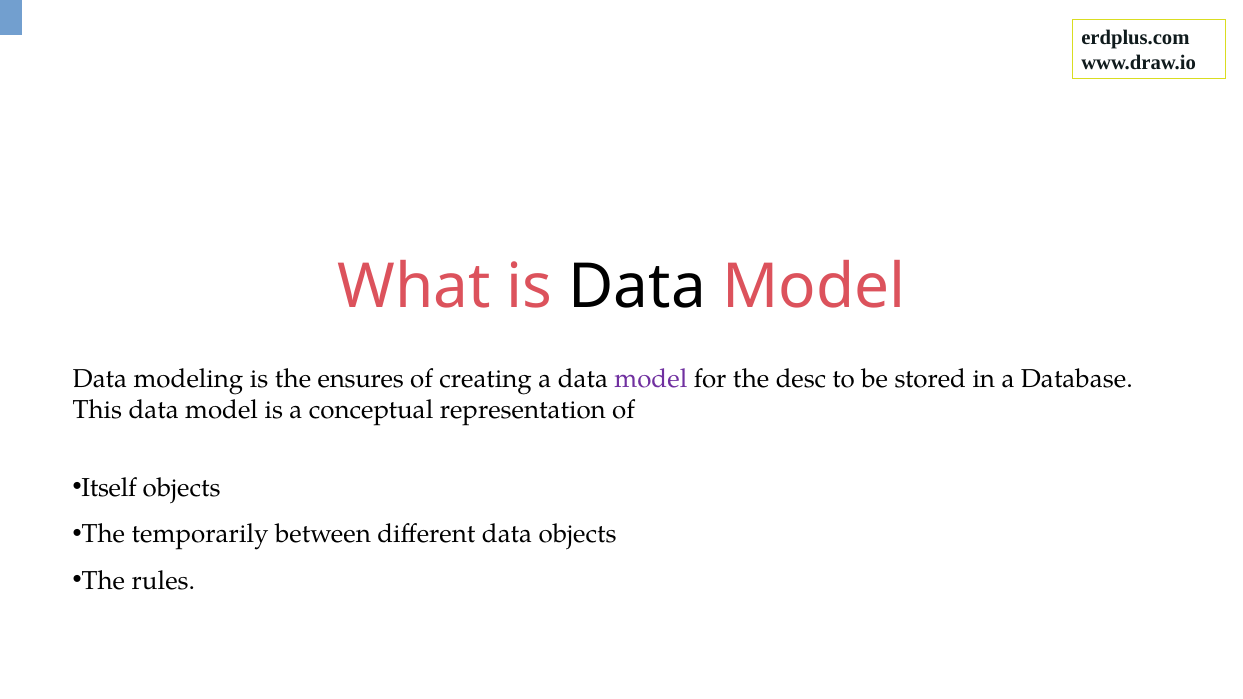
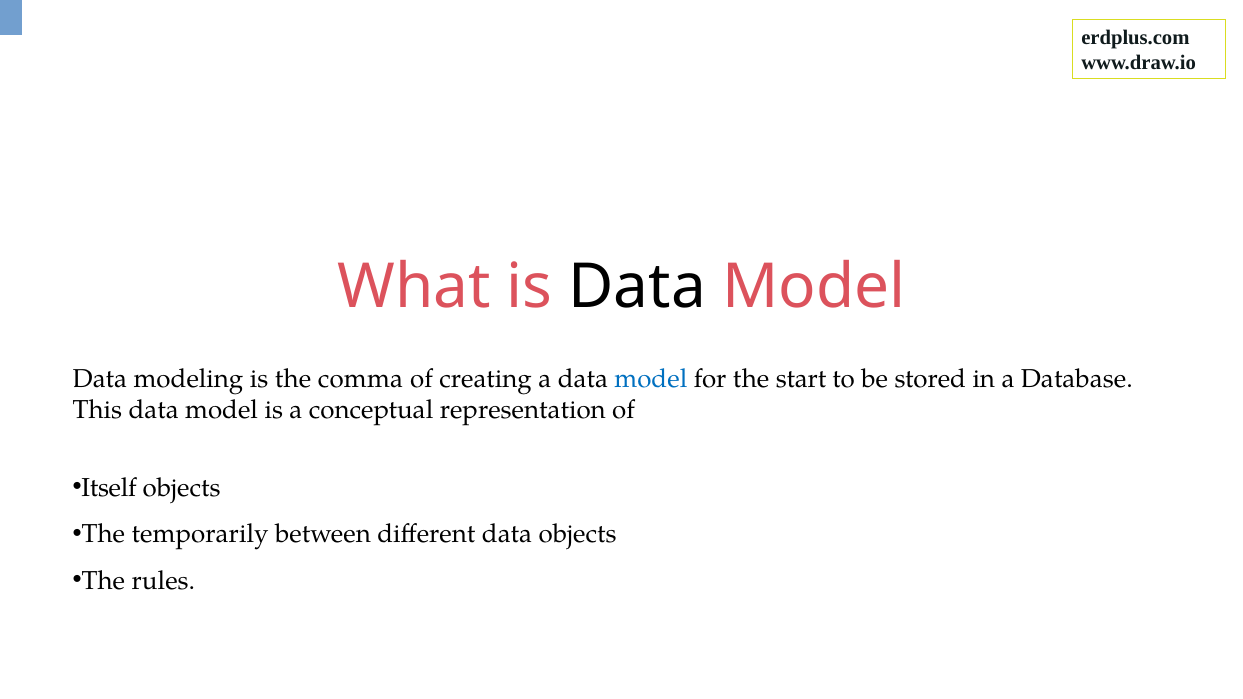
ensures: ensures -> comma
model at (651, 379) colour: purple -> blue
desc: desc -> start
